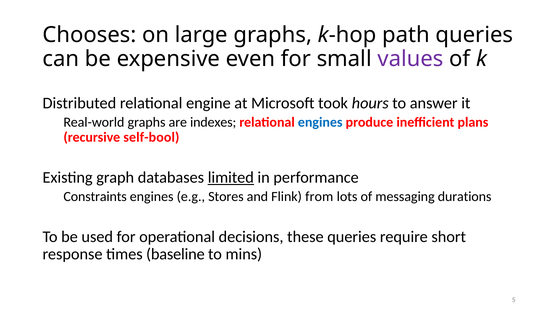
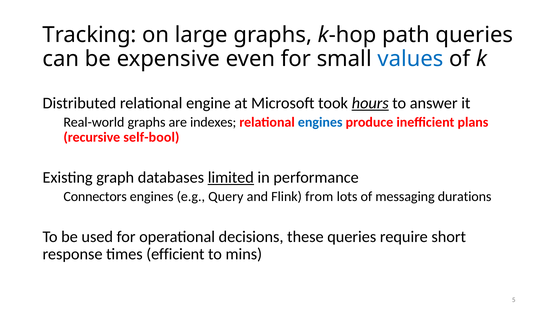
Chooses: Chooses -> Tracking
values colour: purple -> blue
hours underline: none -> present
Constraints: Constraints -> Connectors
Stores: Stores -> Query
baseline: baseline -> efficient
